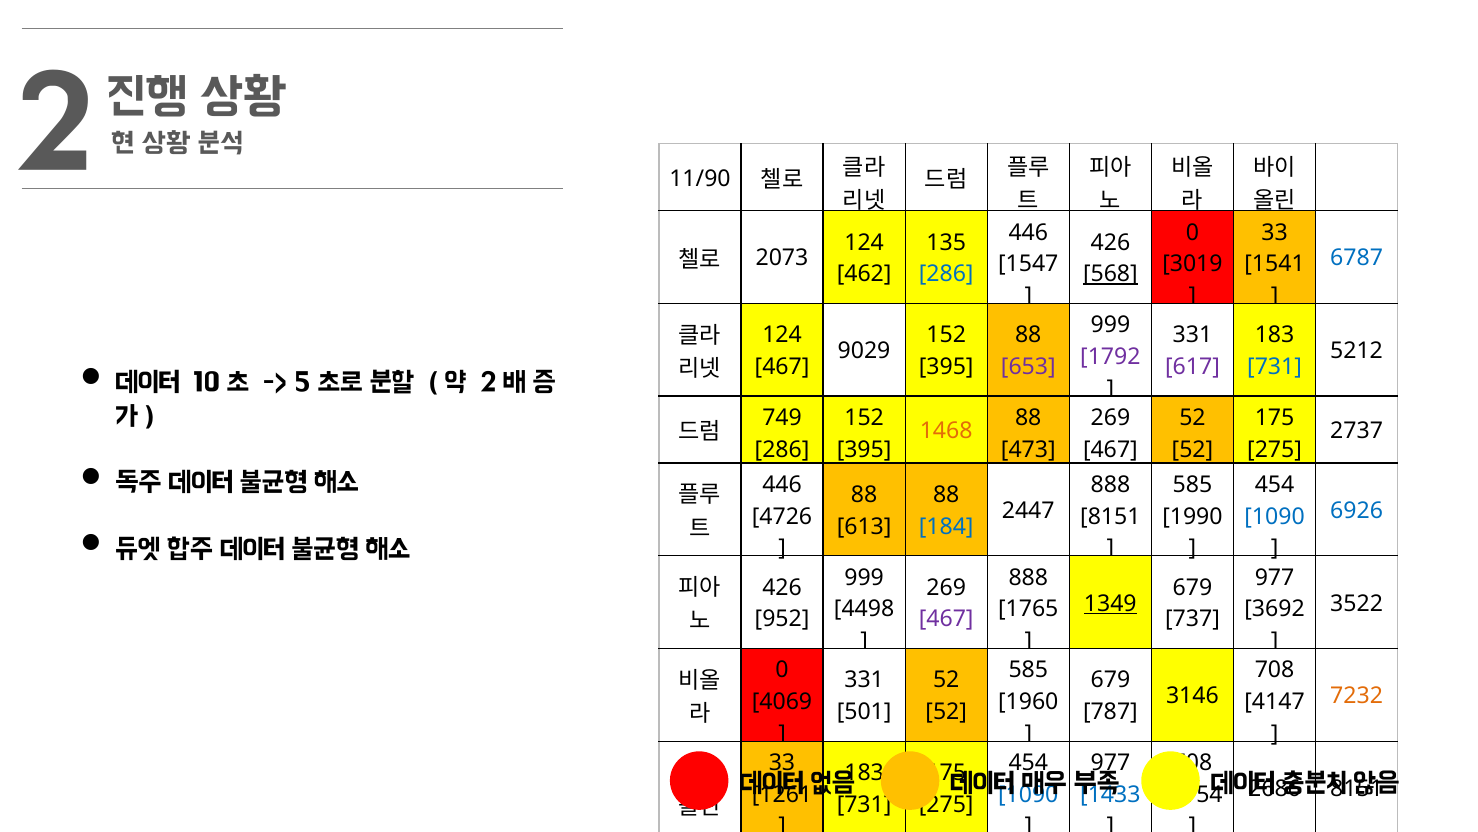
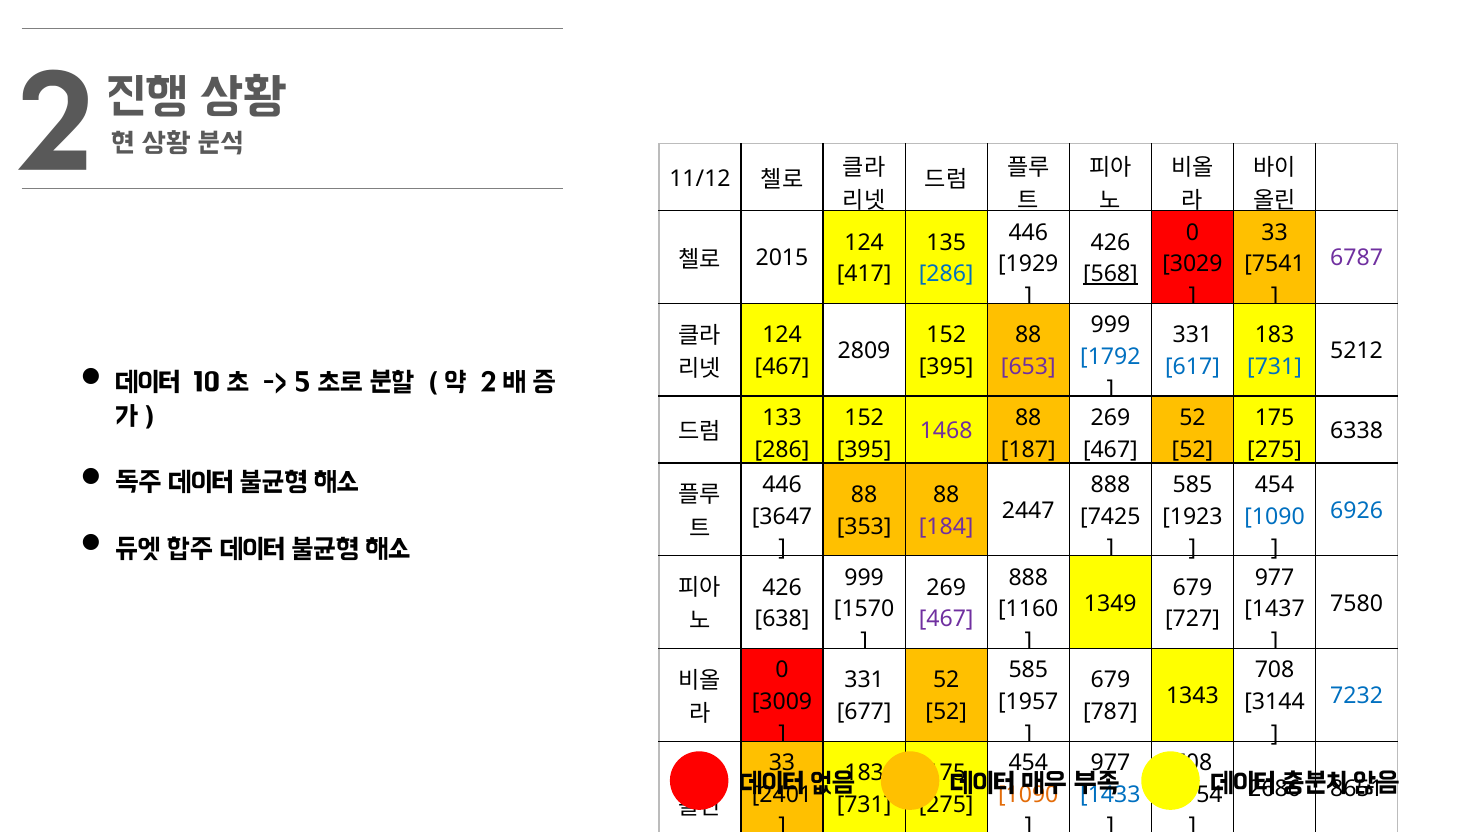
11/90: 11/90 -> 11/12
2073: 2073 -> 2015
6787 at (1357, 258) colour: blue -> purple
1547: 1547 -> 1929
3019: 3019 -> 3029
1541: 1541 -> 7541
462: 462 -> 417
9029: 9029 -> 2809
1792 colour: purple -> blue
617 colour: purple -> blue
749: 749 -> 133
1468 colour: orange -> purple
2737: 2737 -> 6338
473: 473 -> 187
4726: 4726 -> 3647
8151 at (1110, 516): 8151 -> 7425
1990: 1990 -> 1923
613: 613 -> 353
184 colour: blue -> purple
1349 underline: present -> none
3522: 3522 -> 7580
4498: 4498 -> 1570
1765: 1765 -> 1160
3692: 3692 -> 1437
952: 952 -> 638
737: 737 -> 727
3146: 3146 -> 1343
7232 at (1357, 696) colour: orange -> blue
4069: 4069 -> 3009
1960: 1960 -> 1957
4147: 4147 -> 3144
501: 501 -> 677
2686 8151: 8151 -> 8651
1261: 1261 -> 2401
1090 at (1028, 794) colour: blue -> orange
